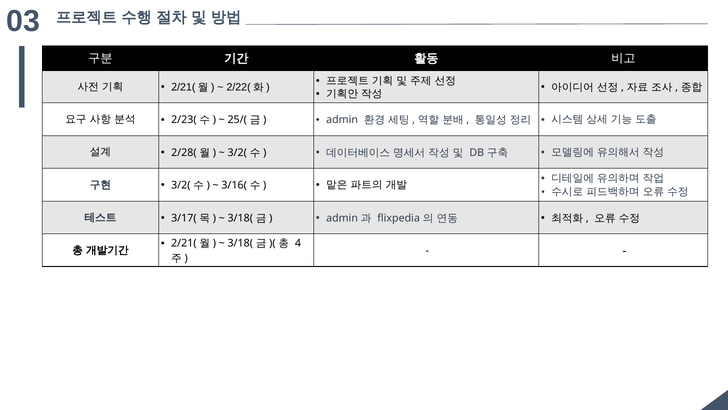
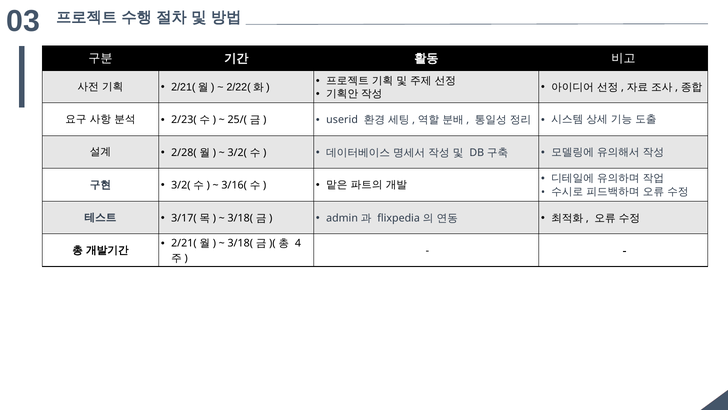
admin at (342, 120): admin -> userid
